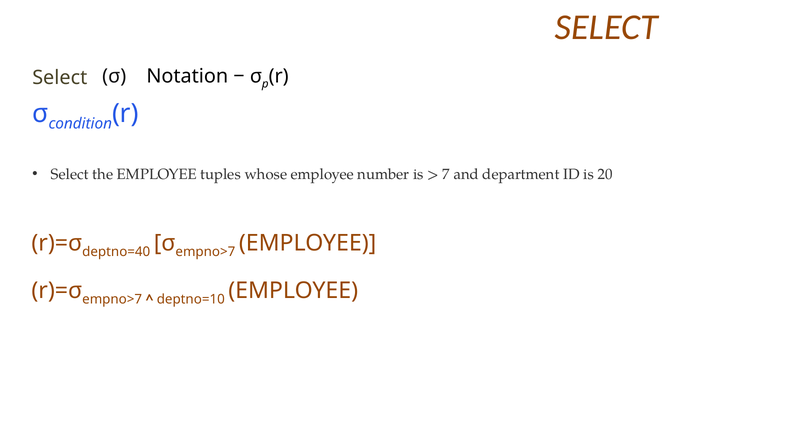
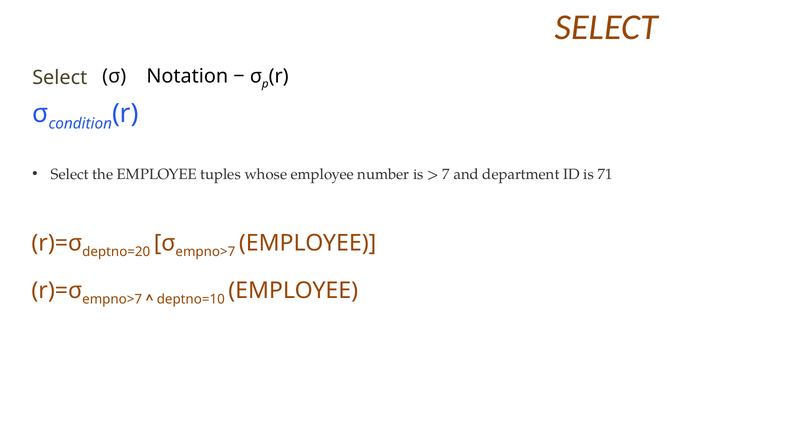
20: 20 -> 71
deptno=40: deptno=40 -> deptno=20
